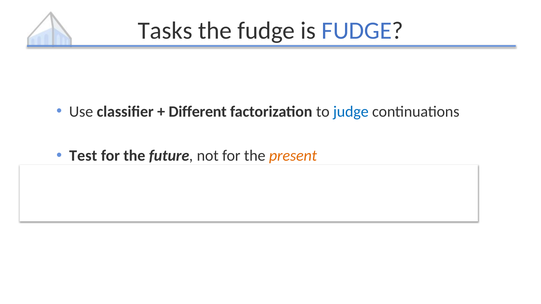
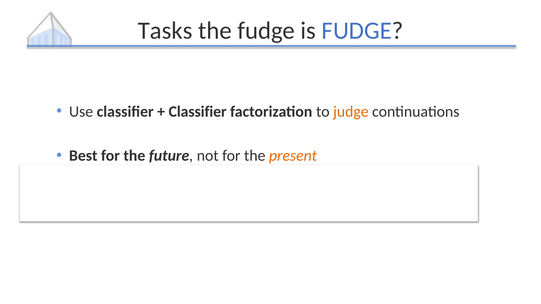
Different at (198, 112): Different -> Classifier
judge colour: blue -> orange
Test: Test -> Best
